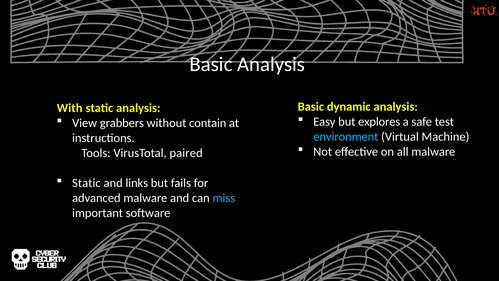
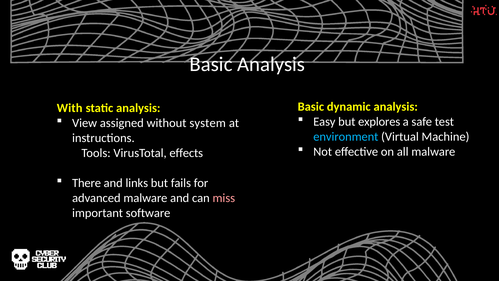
grabbers: grabbers -> assigned
contain: contain -> system
paired: paired -> effects
Static at (86, 183): Static -> There
miss colour: light blue -> pink
